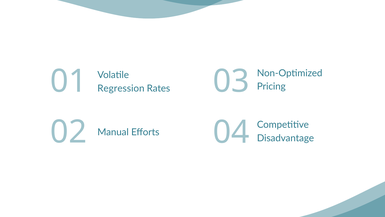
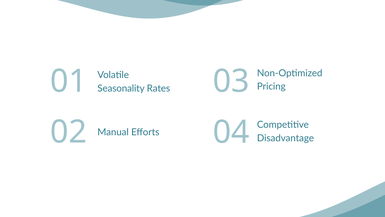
Regression: Regression -> Seasonality
